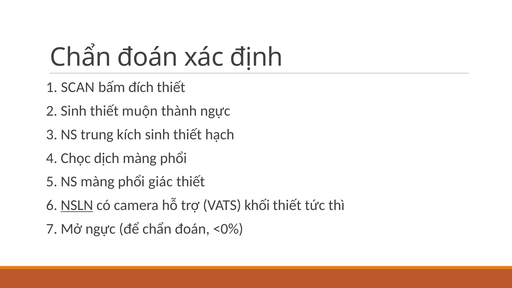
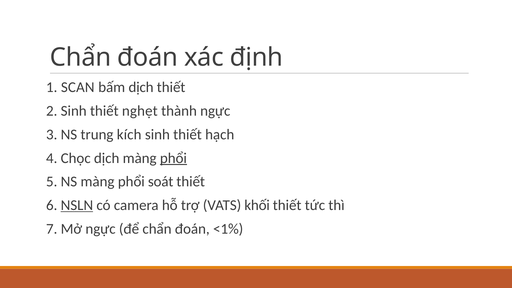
bấm đích: đích -> dịch
muộn: muộn -> nghẹt
phổi at (173, 158) underline: none -> present
giác: giác -> soát
<0%: <0% -> <1%
